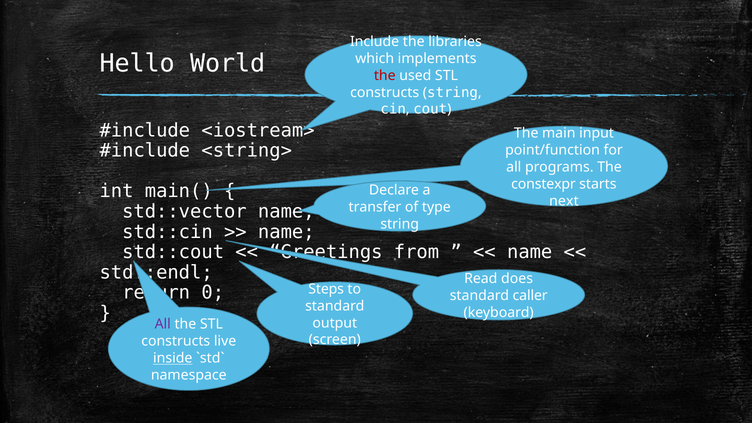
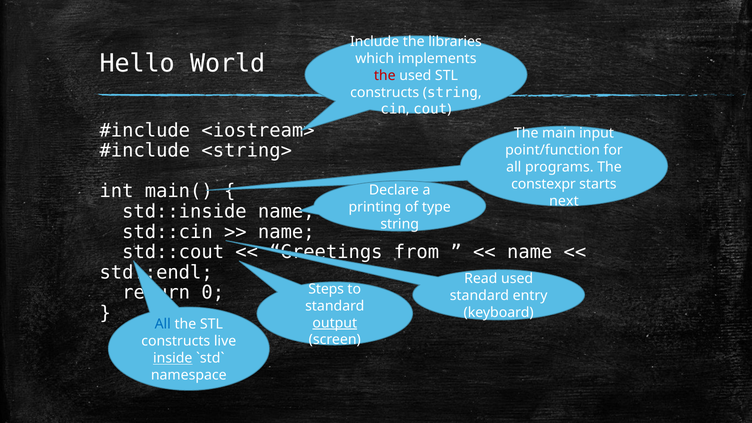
transfer: transfer -> printing
std::vector: std::vector -> std::inside
Read does: does -> used
caller: caller -> entry
output underline: none -> present
All at (163, 324) colour: purple -> blue
